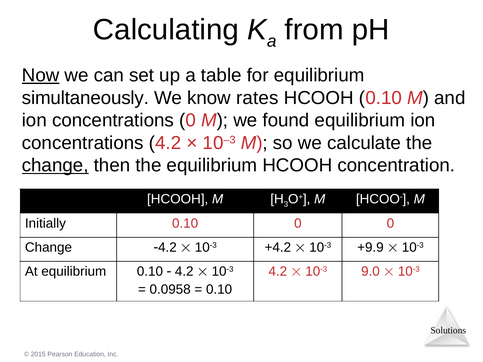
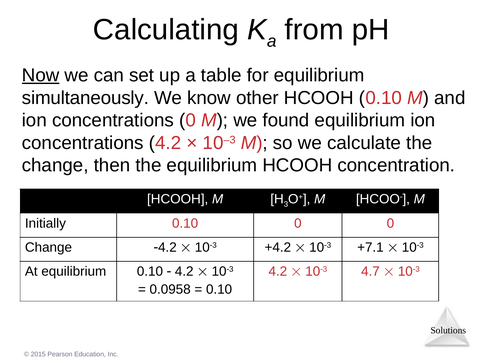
rates: rates -> other
change at (55, 166) underline: present -> none
+9.9: +9.9 -> +7.1
9.0: 9.0 -> 4.7
